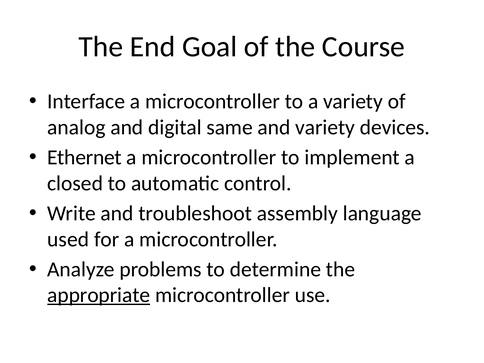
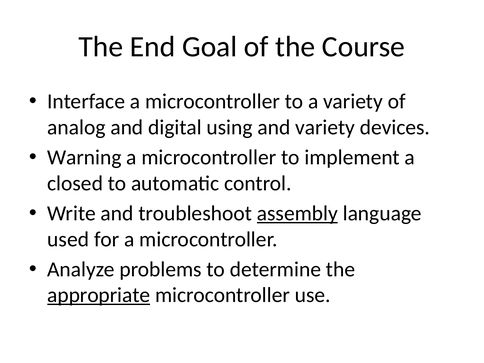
same: same -> using
Ethernet: Ethernet -> Warning
assembly underline: none -> present
